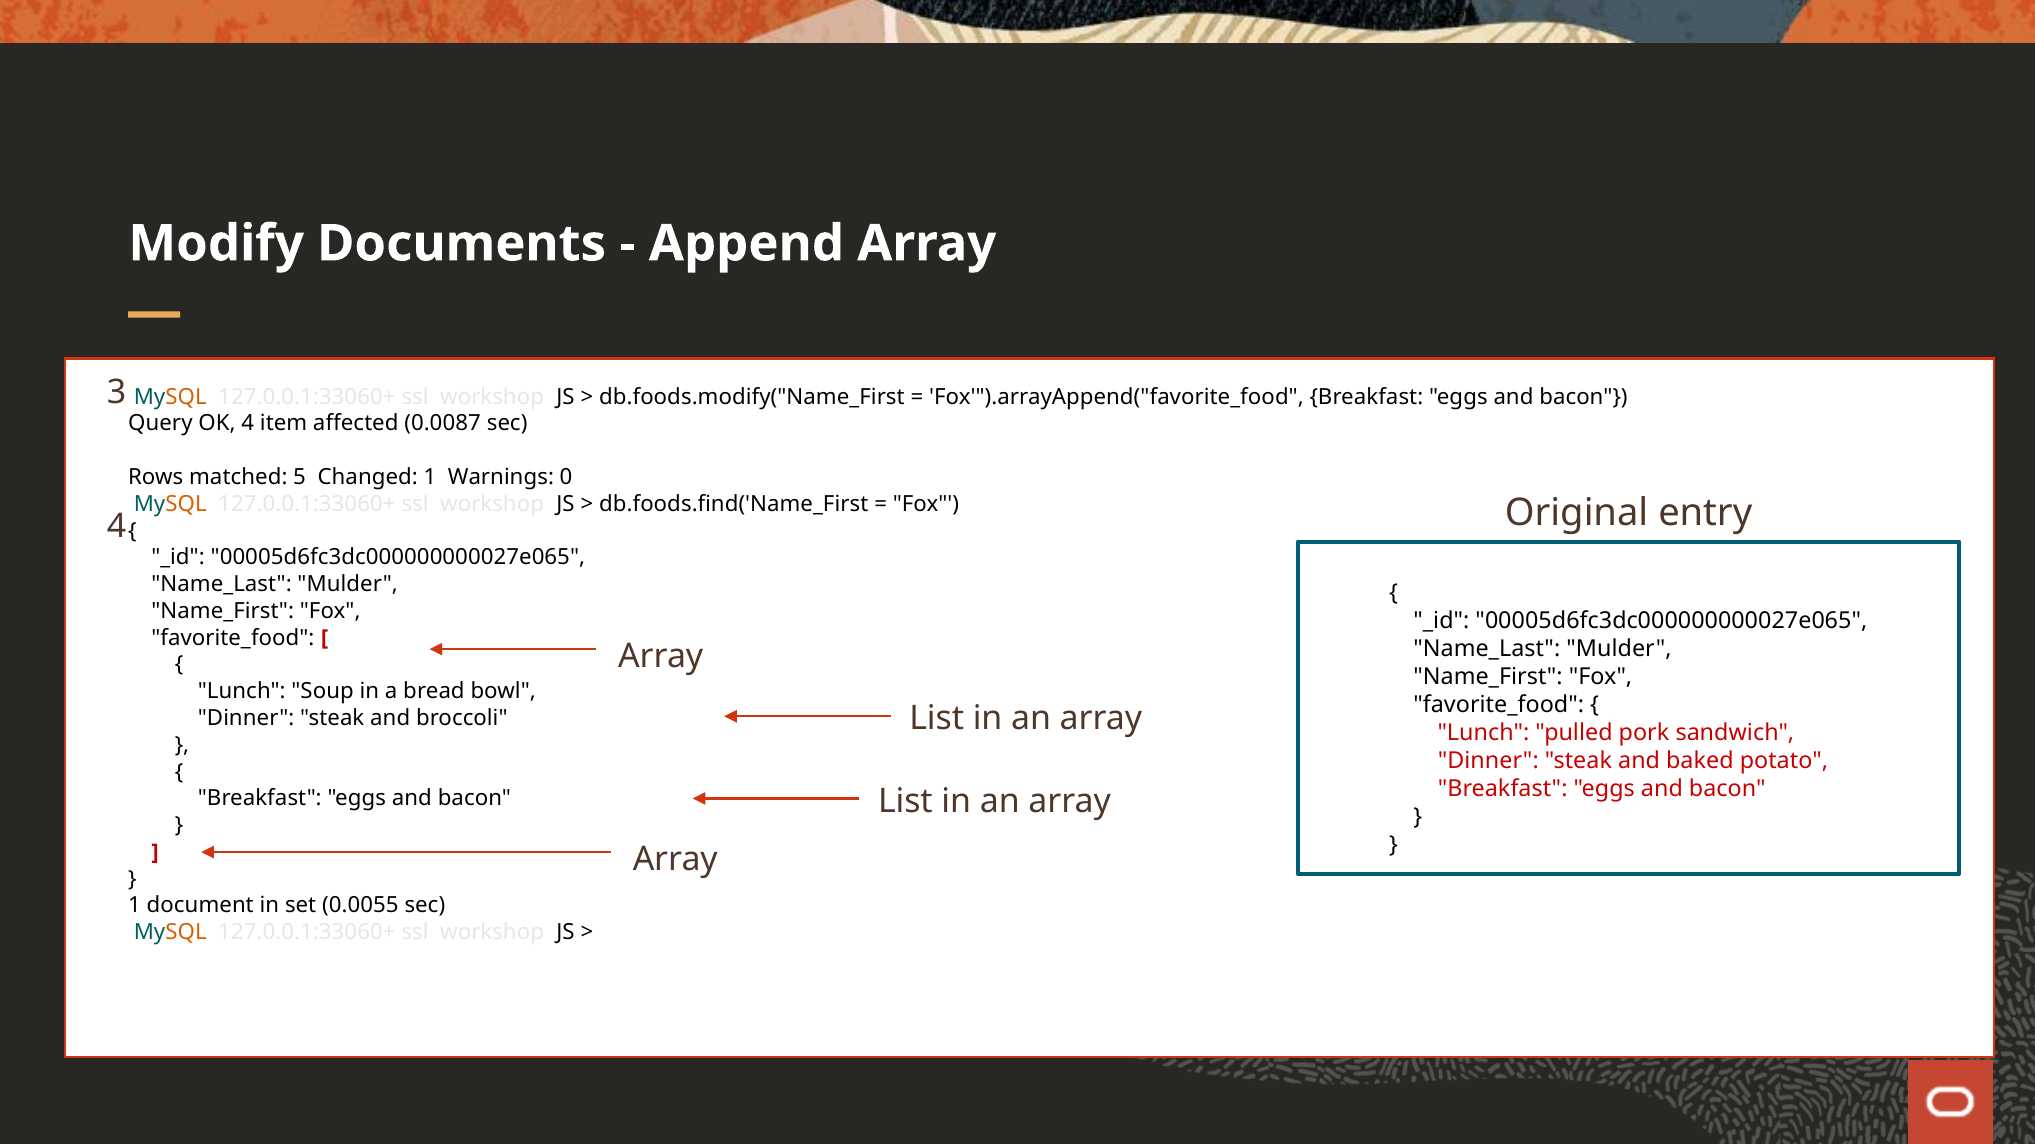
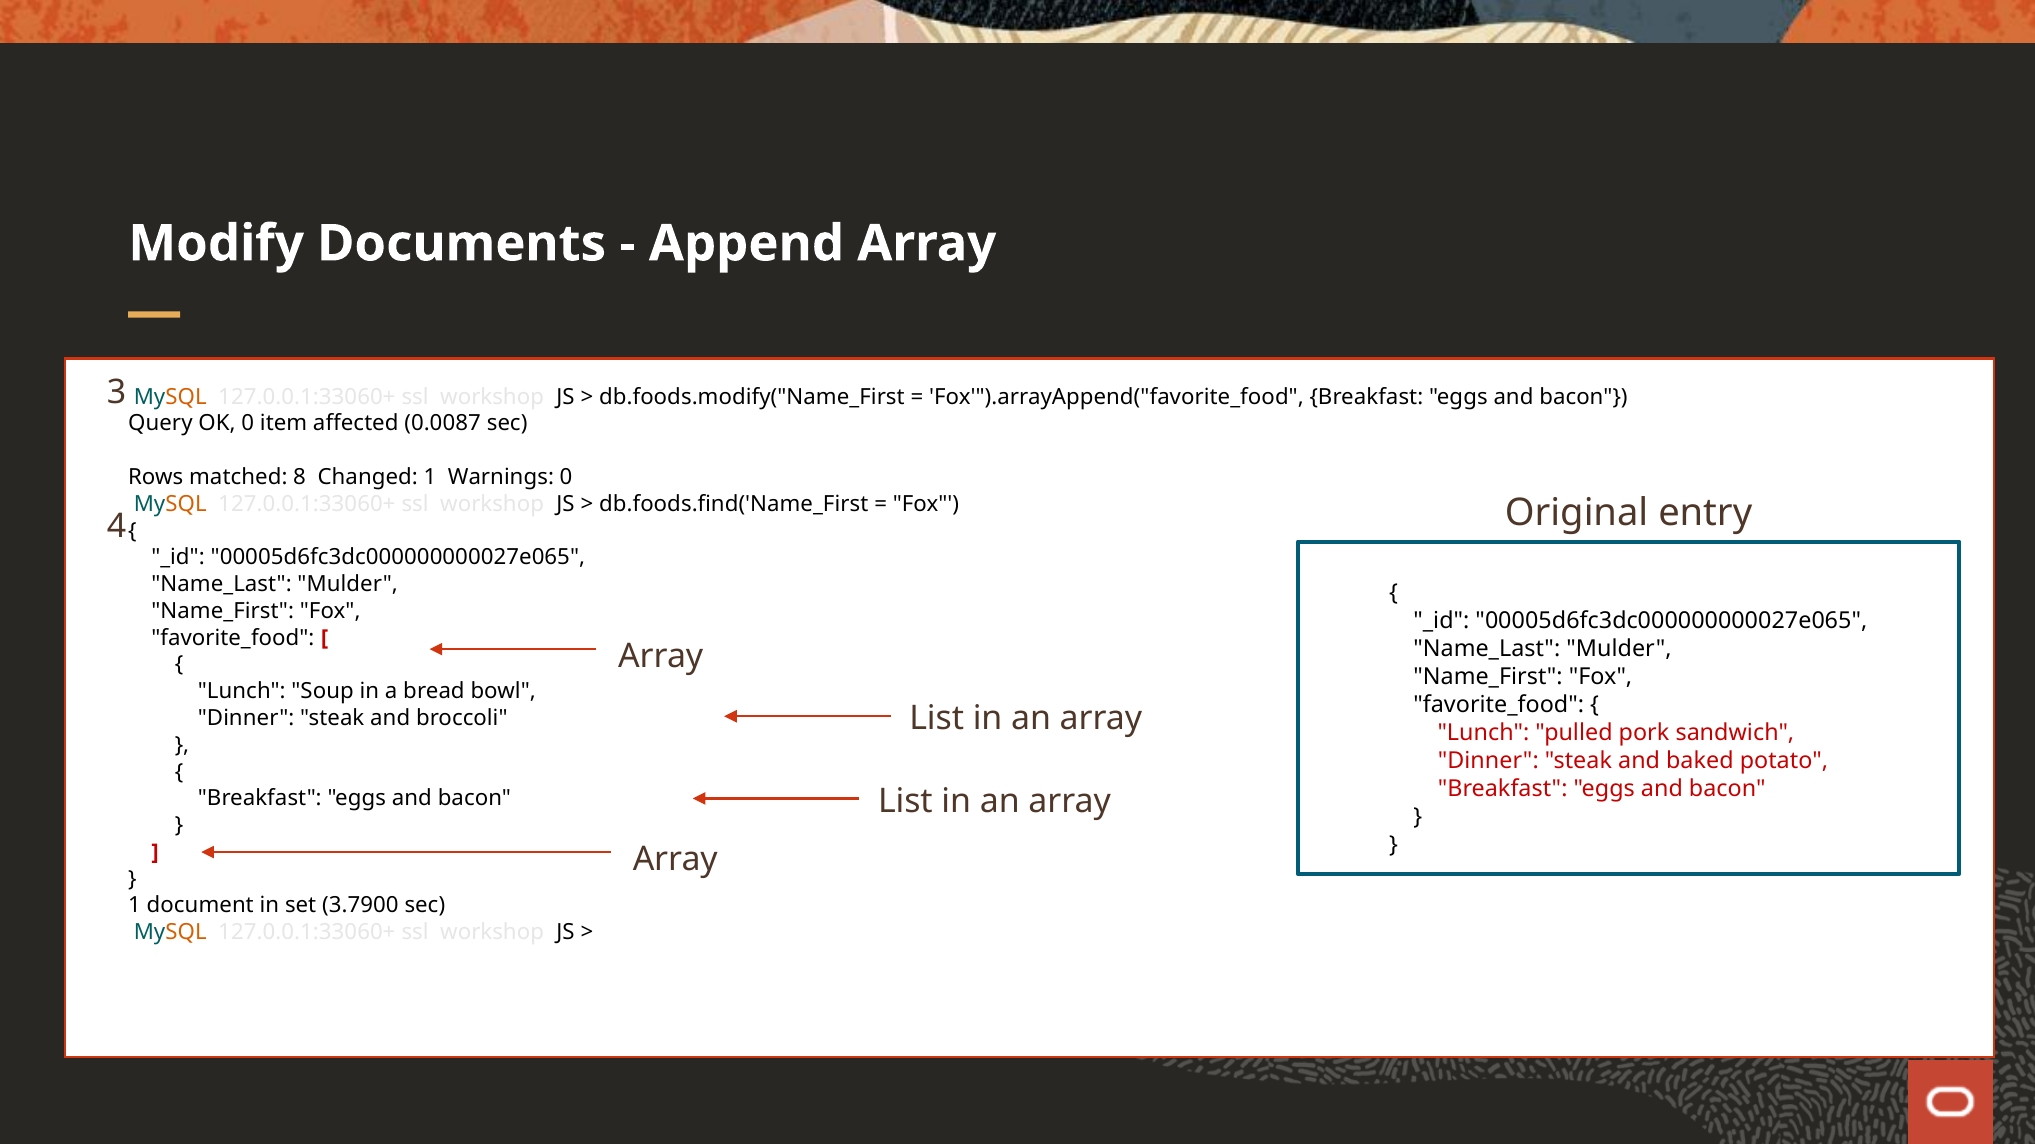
OK 4: 4 -> 0
5: 5 -> 8
0.0055: 0.0055 -> 3.7900
